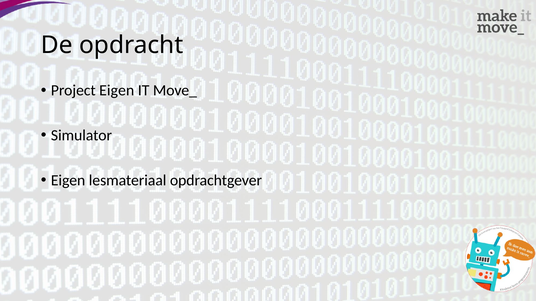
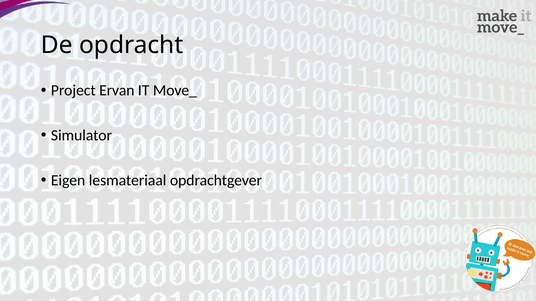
Project Eigen: Eigen -> Ervan
